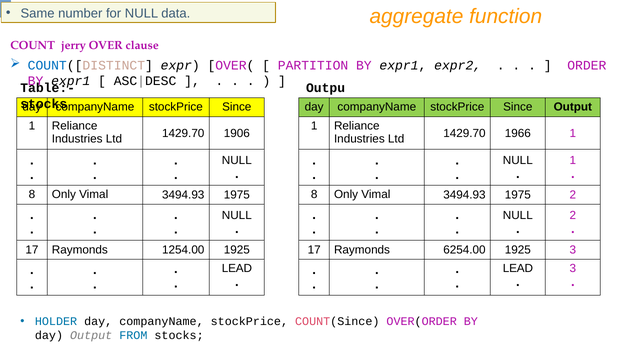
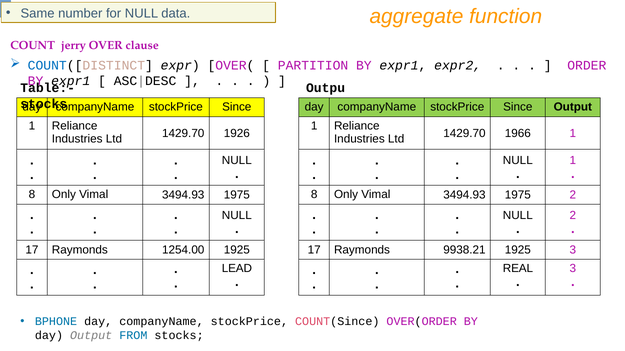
1906: 1906 -> 1926
6254.00: 6254.00 -> 9938.21
LEAD at (518, 269): LEAD -> REAL
HOLDER: HOLDER -> BPHONE
